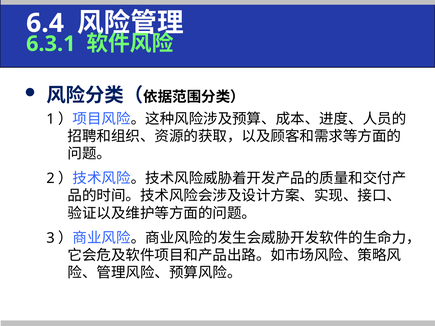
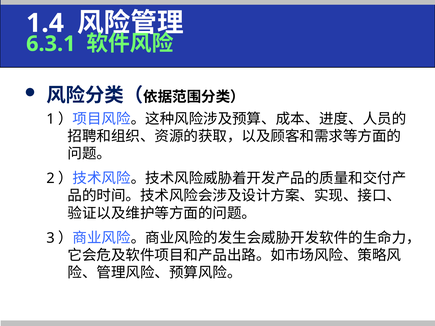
6.4: 6.4 -> 1.4
